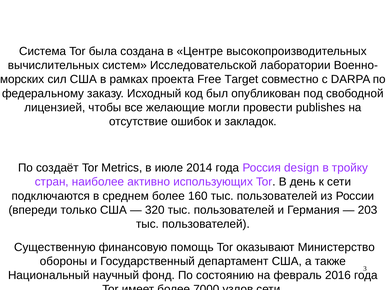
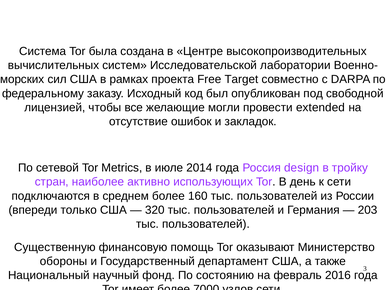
publishes: publishes -> extended
создаёт: создаёт -> сетевой
